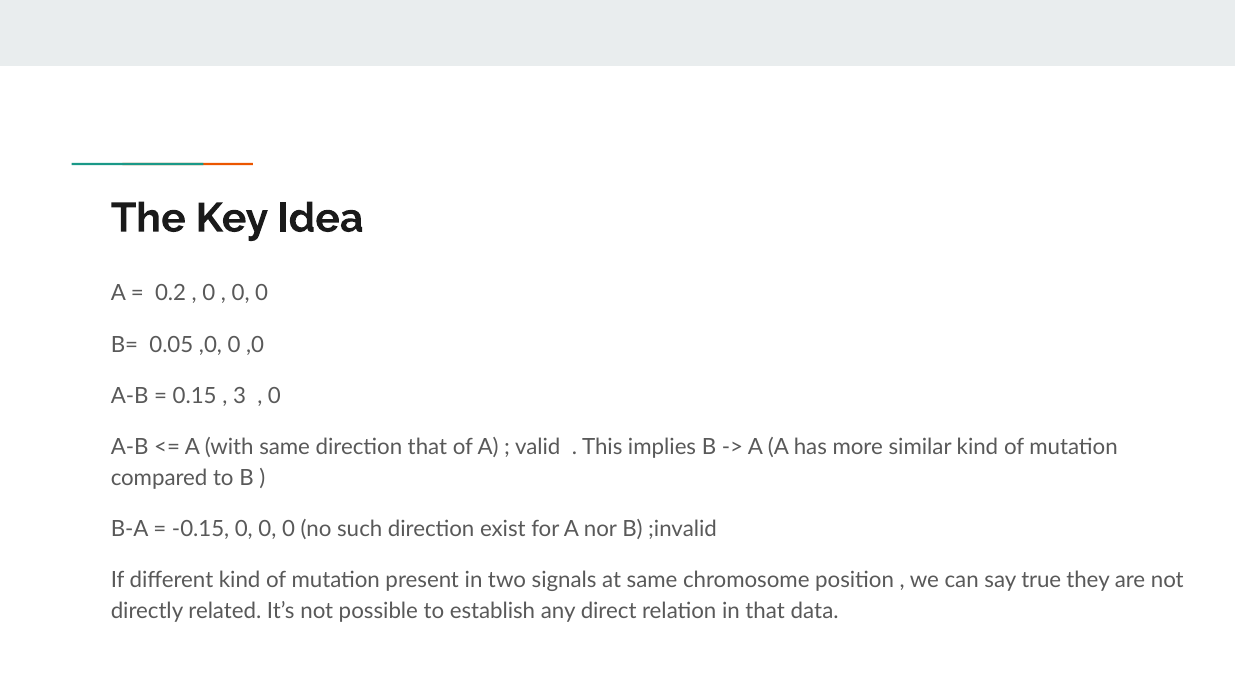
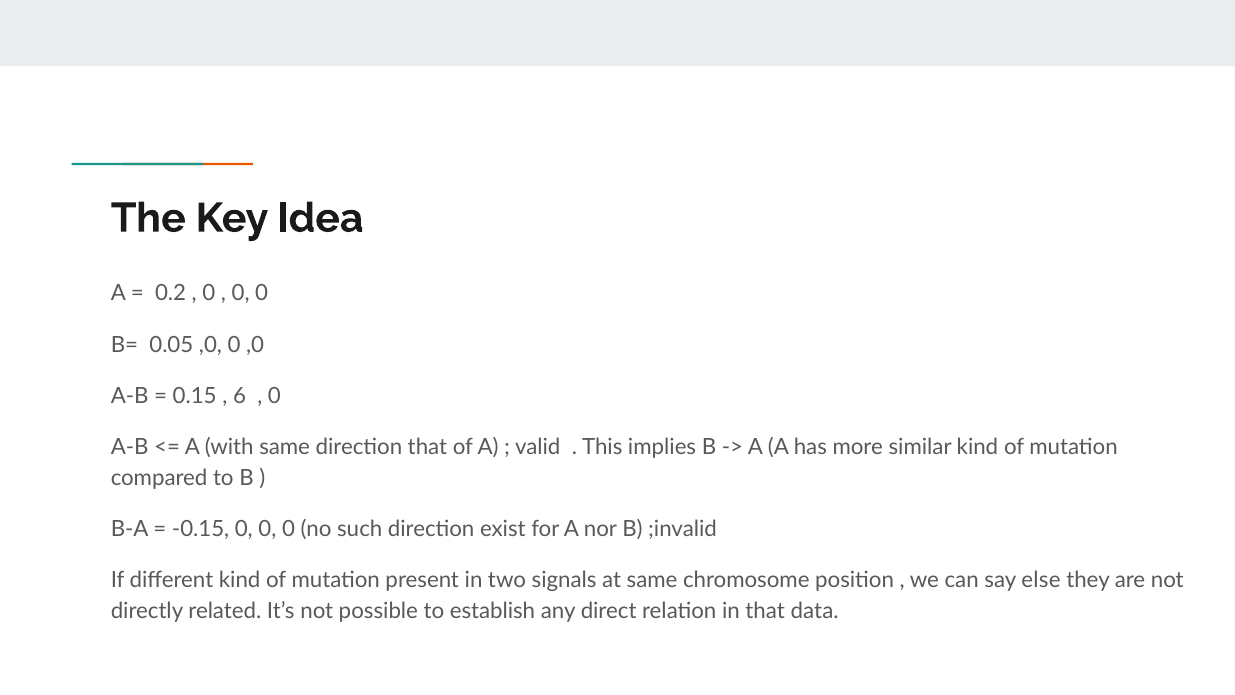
3: 3 -> 6
true: true -> else
